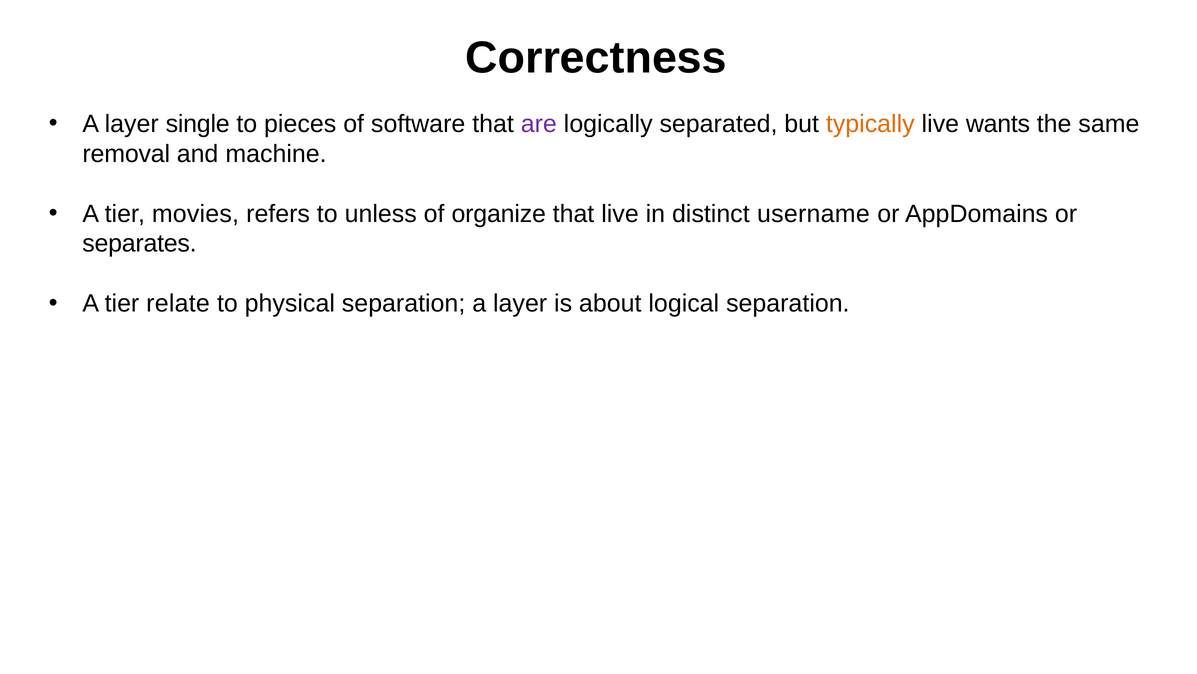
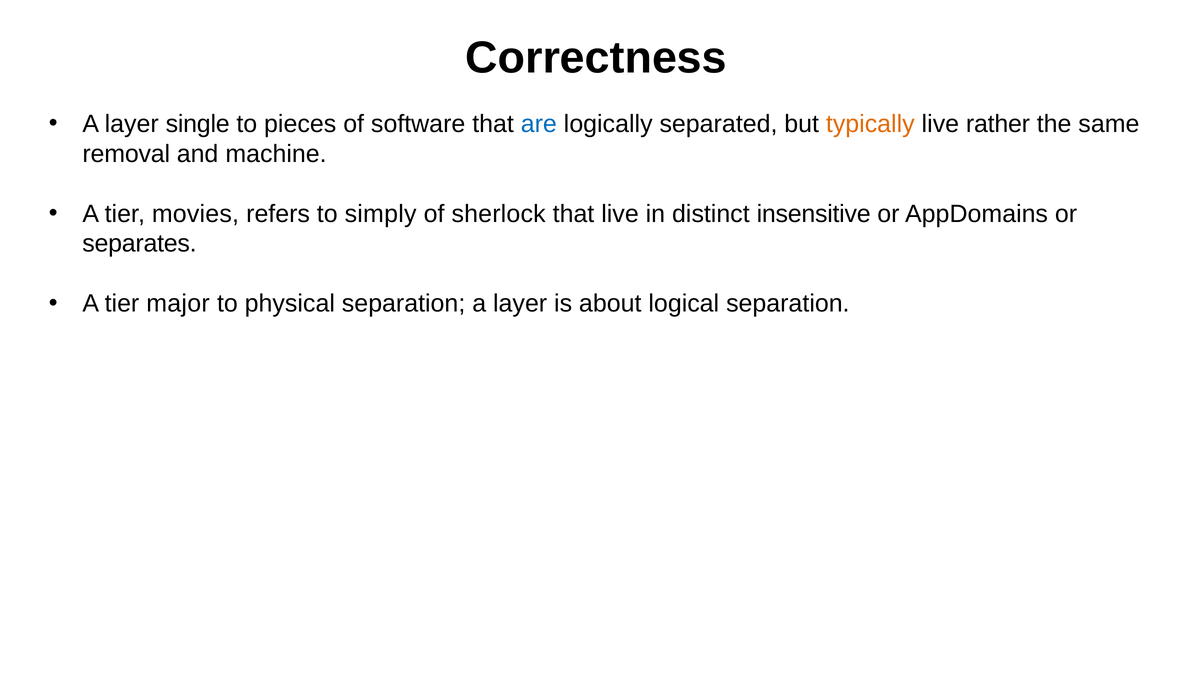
are colour: purple -> blue
wants: wants -> rather
unless: unless -> simply
organize: organize -> sherlock
username: username -> insensitive
relate: relate -> major
